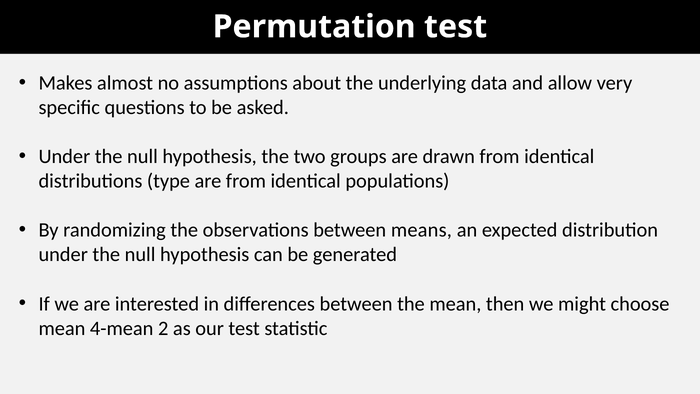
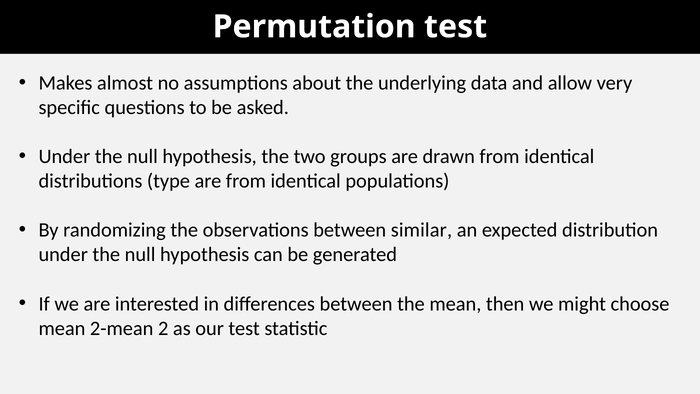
means: means -> similar
4-mean: 4-mean -> 2-mean
